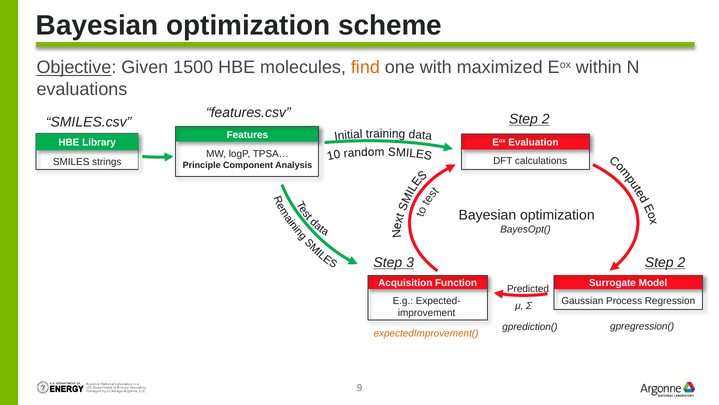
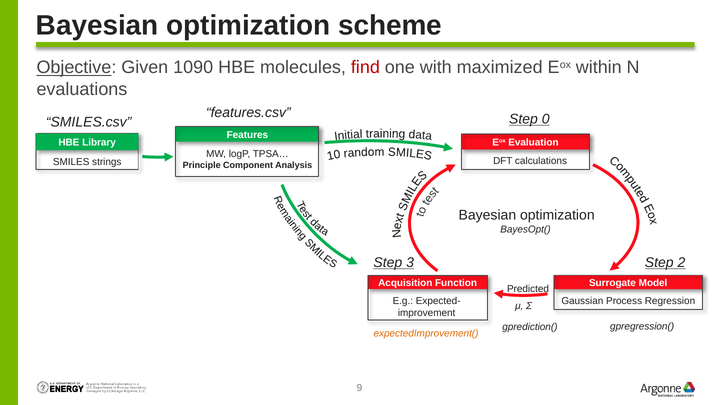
1500: 1500 -> 1090
find colour: orange -> red
2 at (546, 119): 2 -> 0
